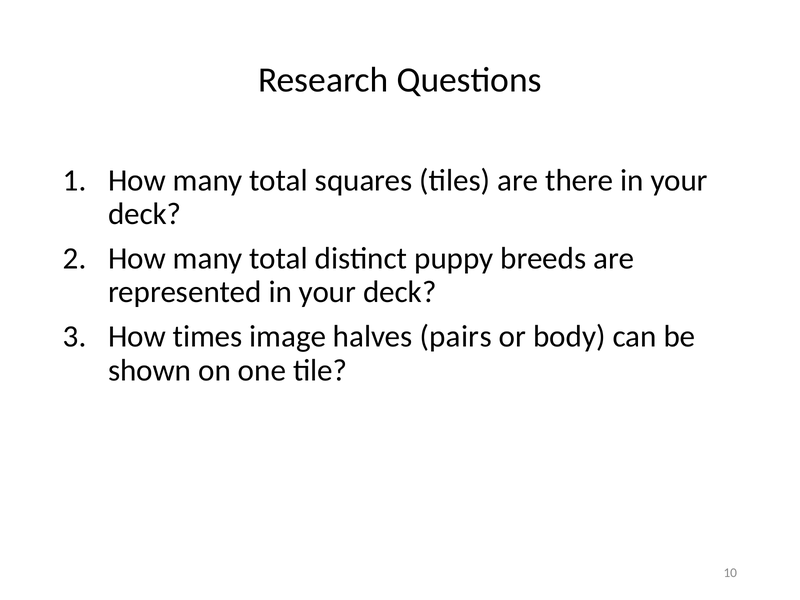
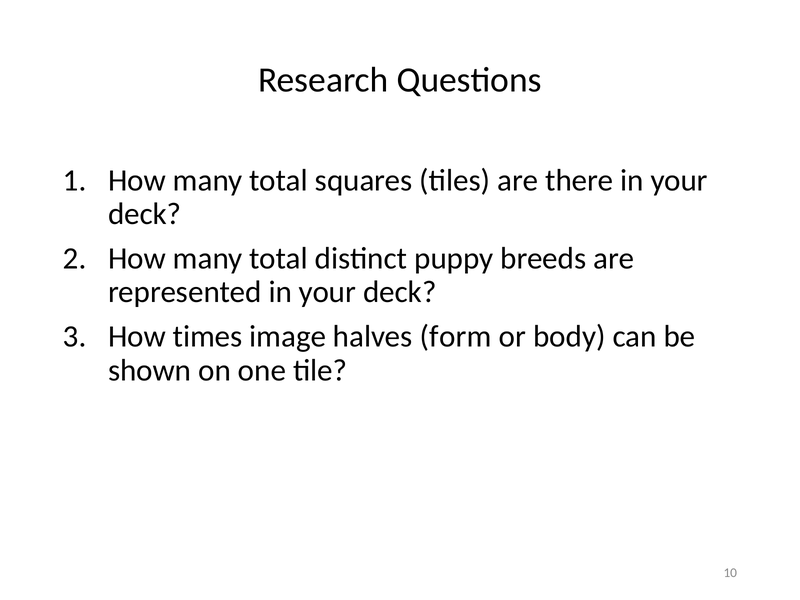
pairs: pairs -> form
